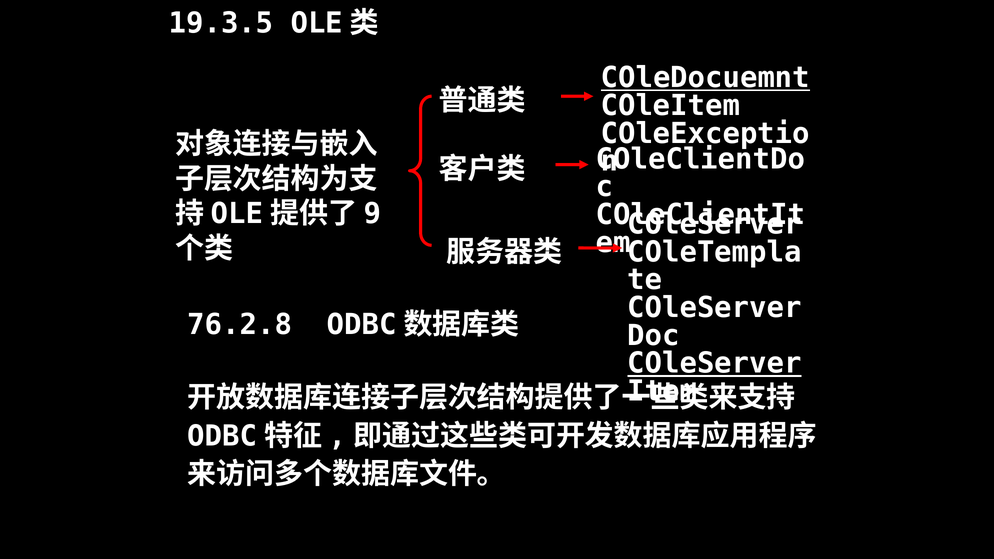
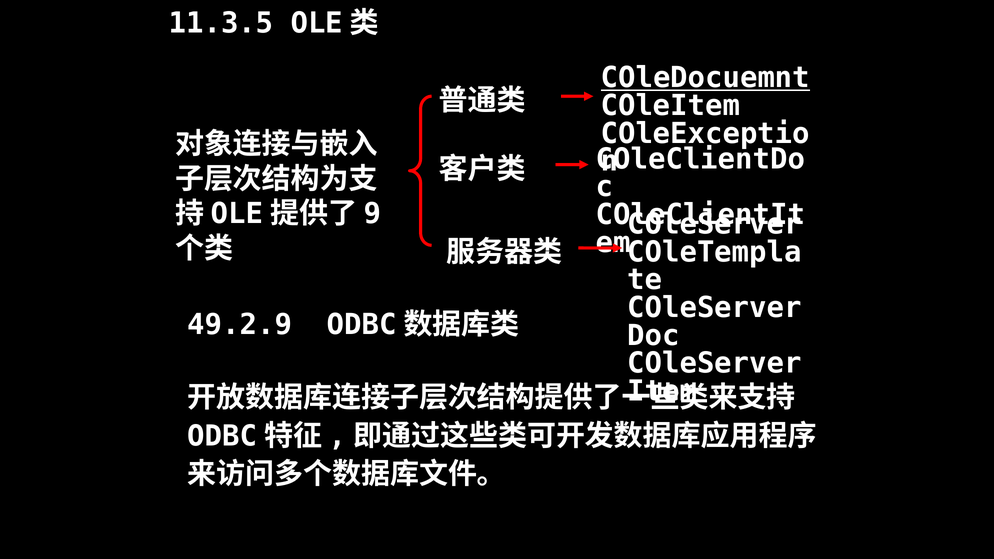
19.3.5: 19.3.5 -> 11.3.5
76.2.8: 76.2.8 -> 49.2.9
COleServer at (715, 364) underline: present -> none
